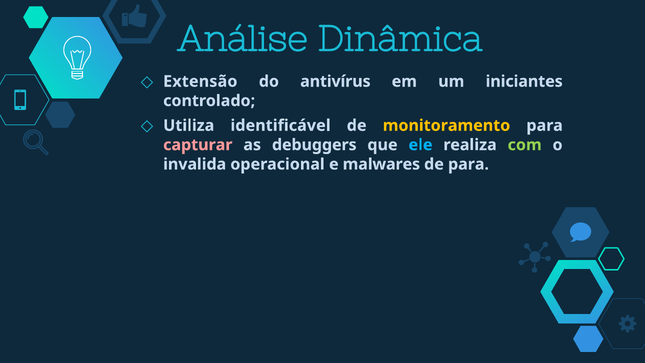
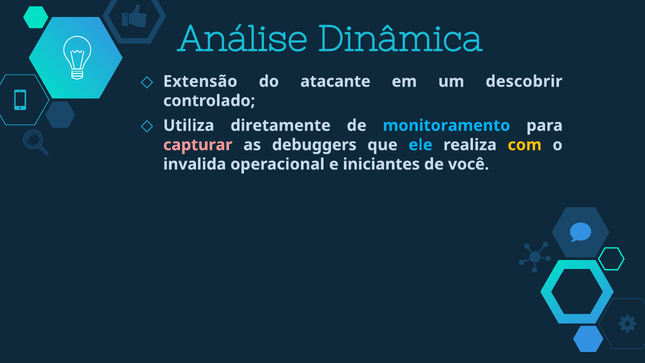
antivírus: antivírus -> atacante
iniciantes: iniciantes -> descobrir
identificável: identificável -> diretamente
monitoramento colour: yellow -> light blue
com colour: light green -> yellow
malwares: malwares -> iniciantes
de para: para -> você
